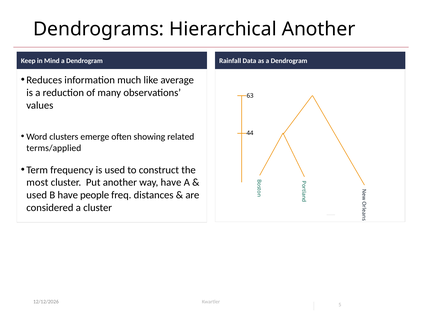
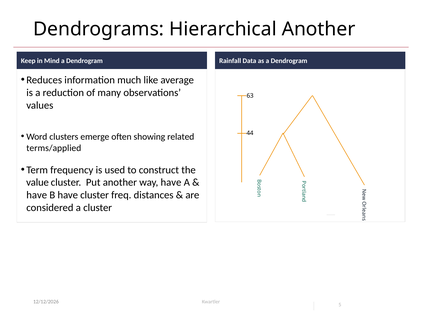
most: most -> value
used at (37, 195): used -> have
have people: people -> cluster
